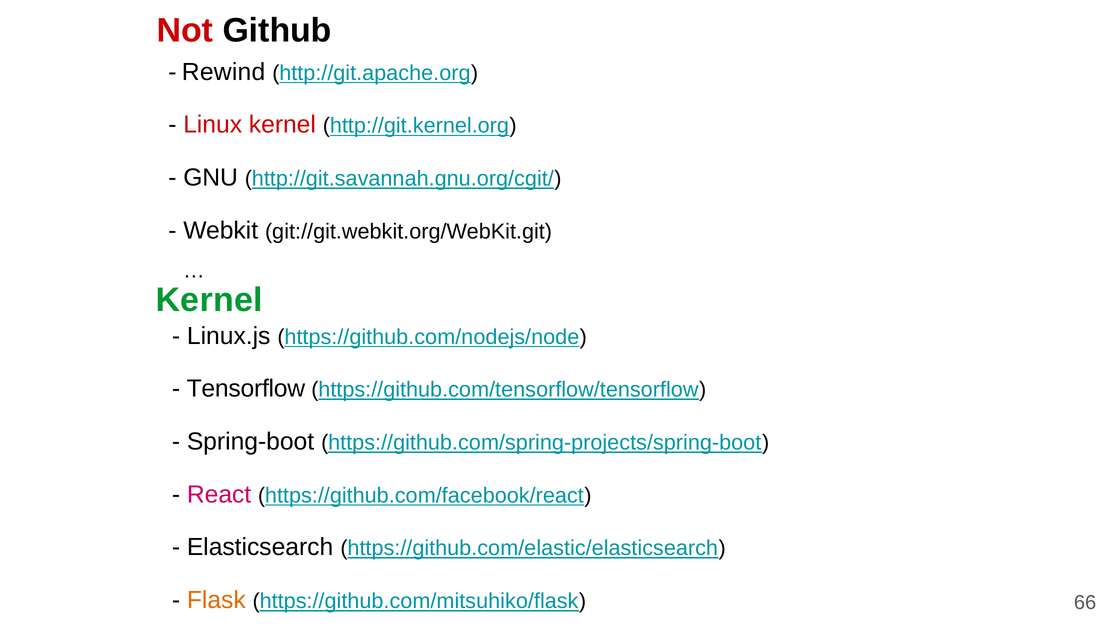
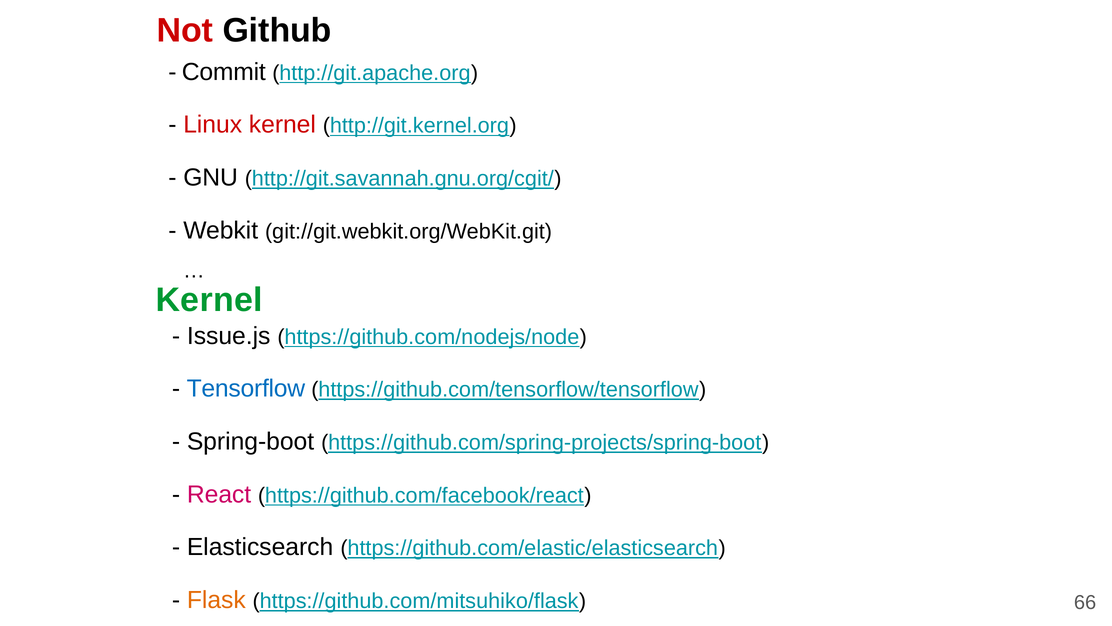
Rewind: Rewind -> Commit
Linux.js: Linux.js -> Issue.js
Tensorflow colour: black -> blue
